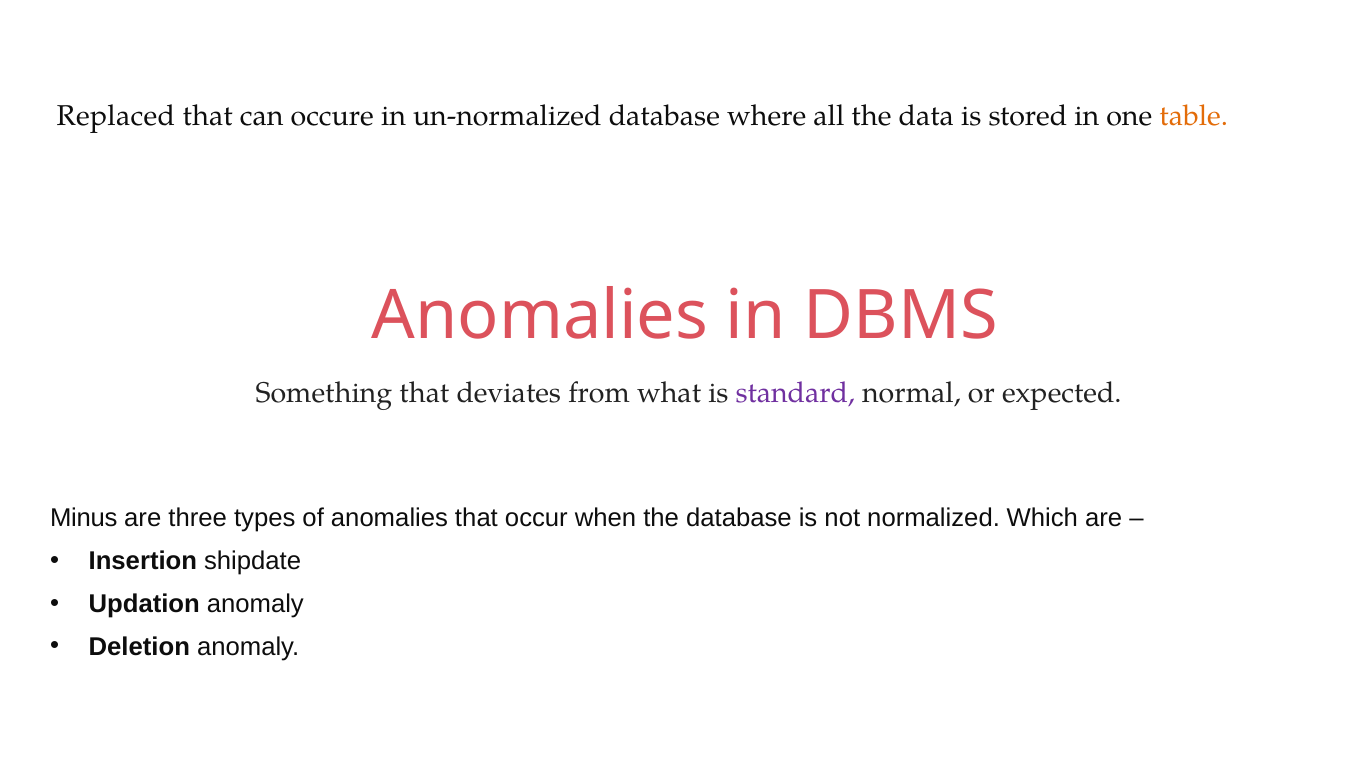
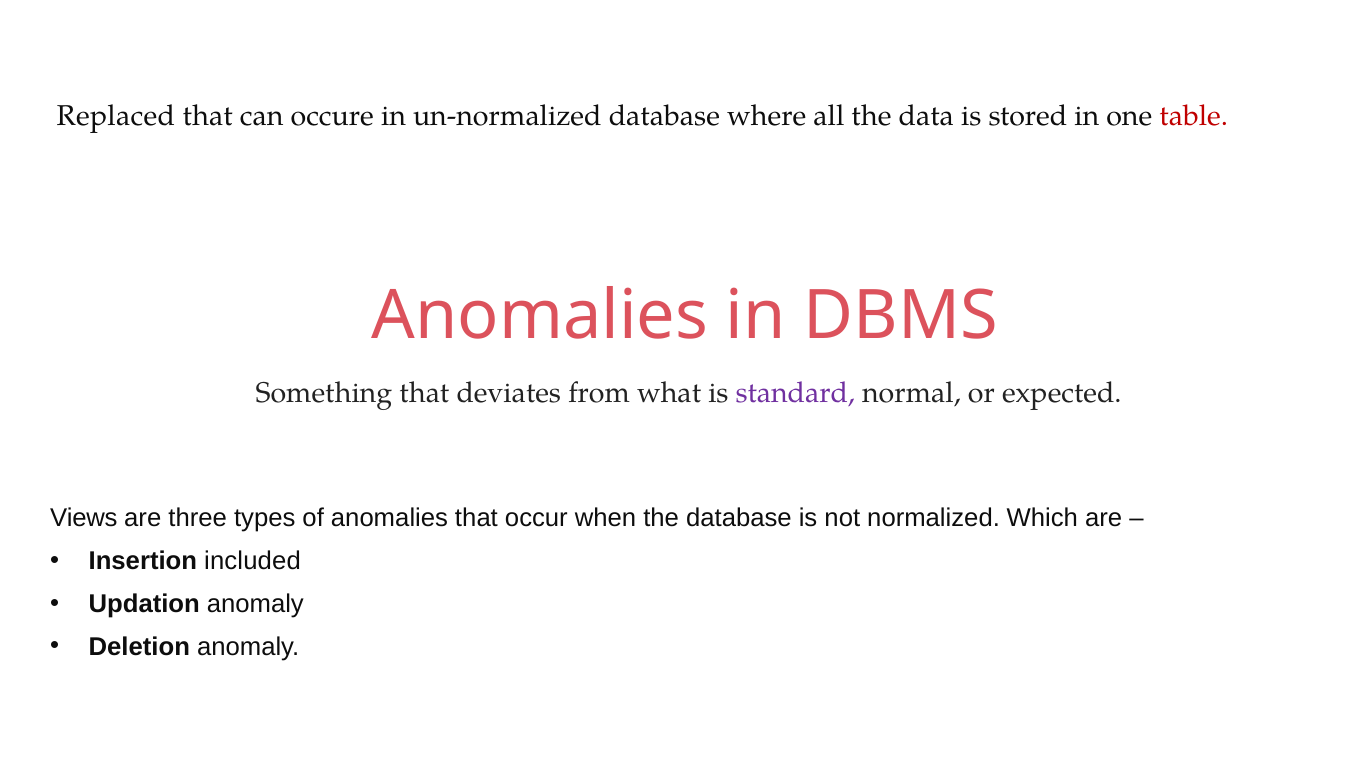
table colour: orange -> red
Minus: Minus -> Views
shipdate: shipdate -> included
